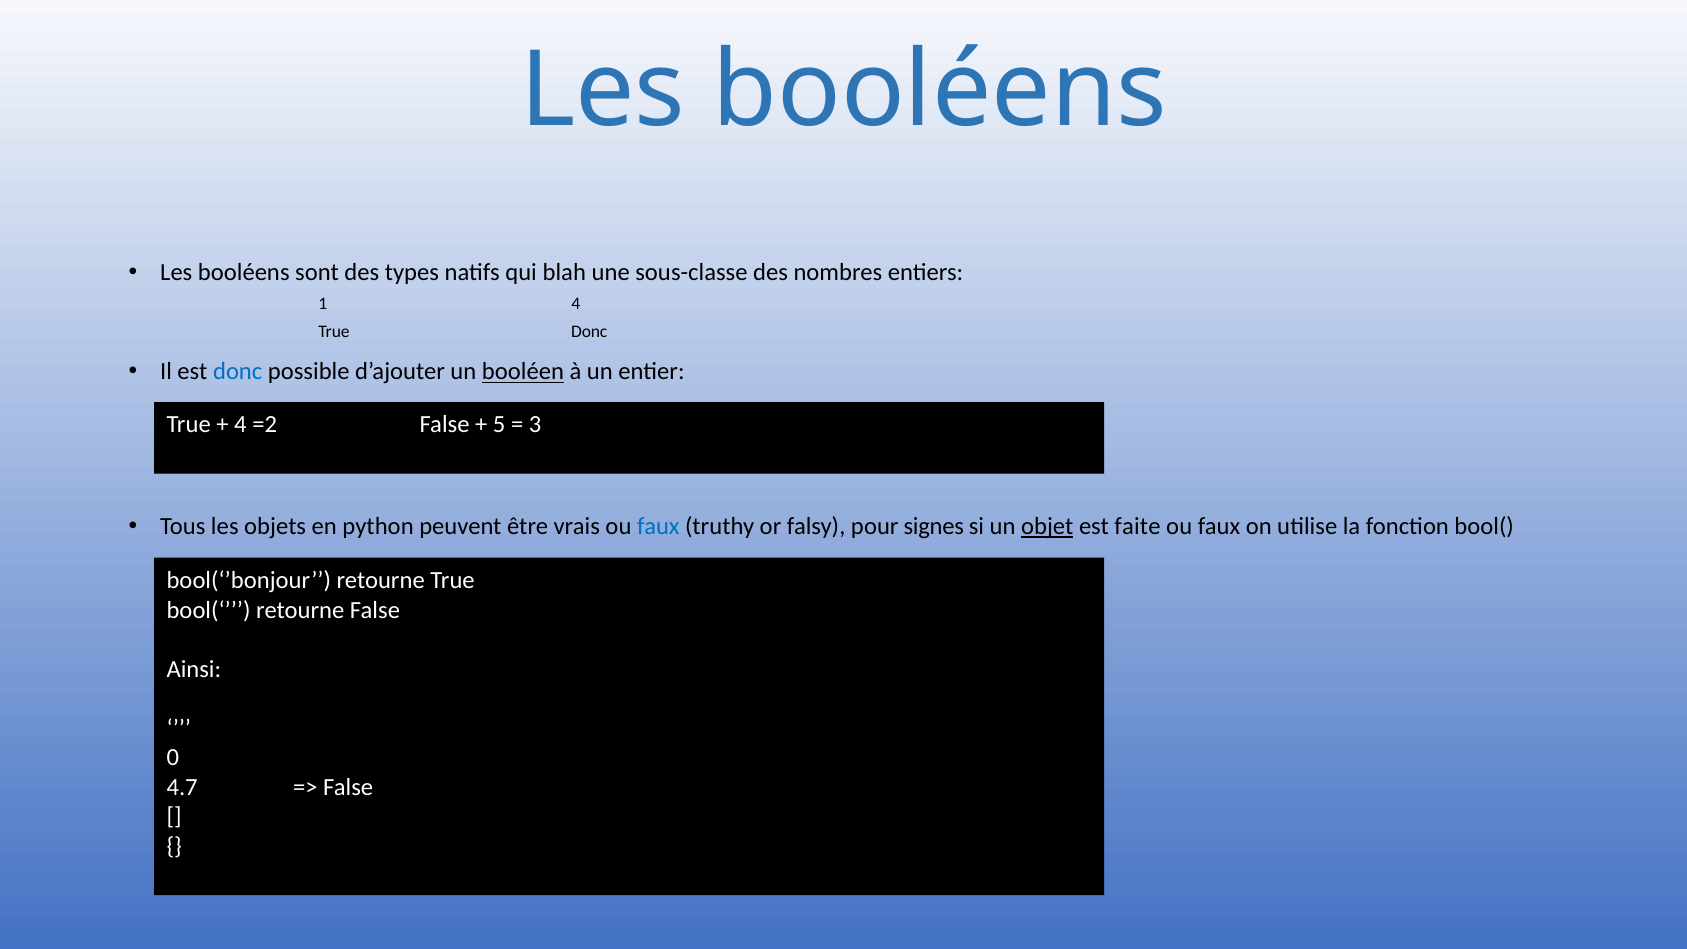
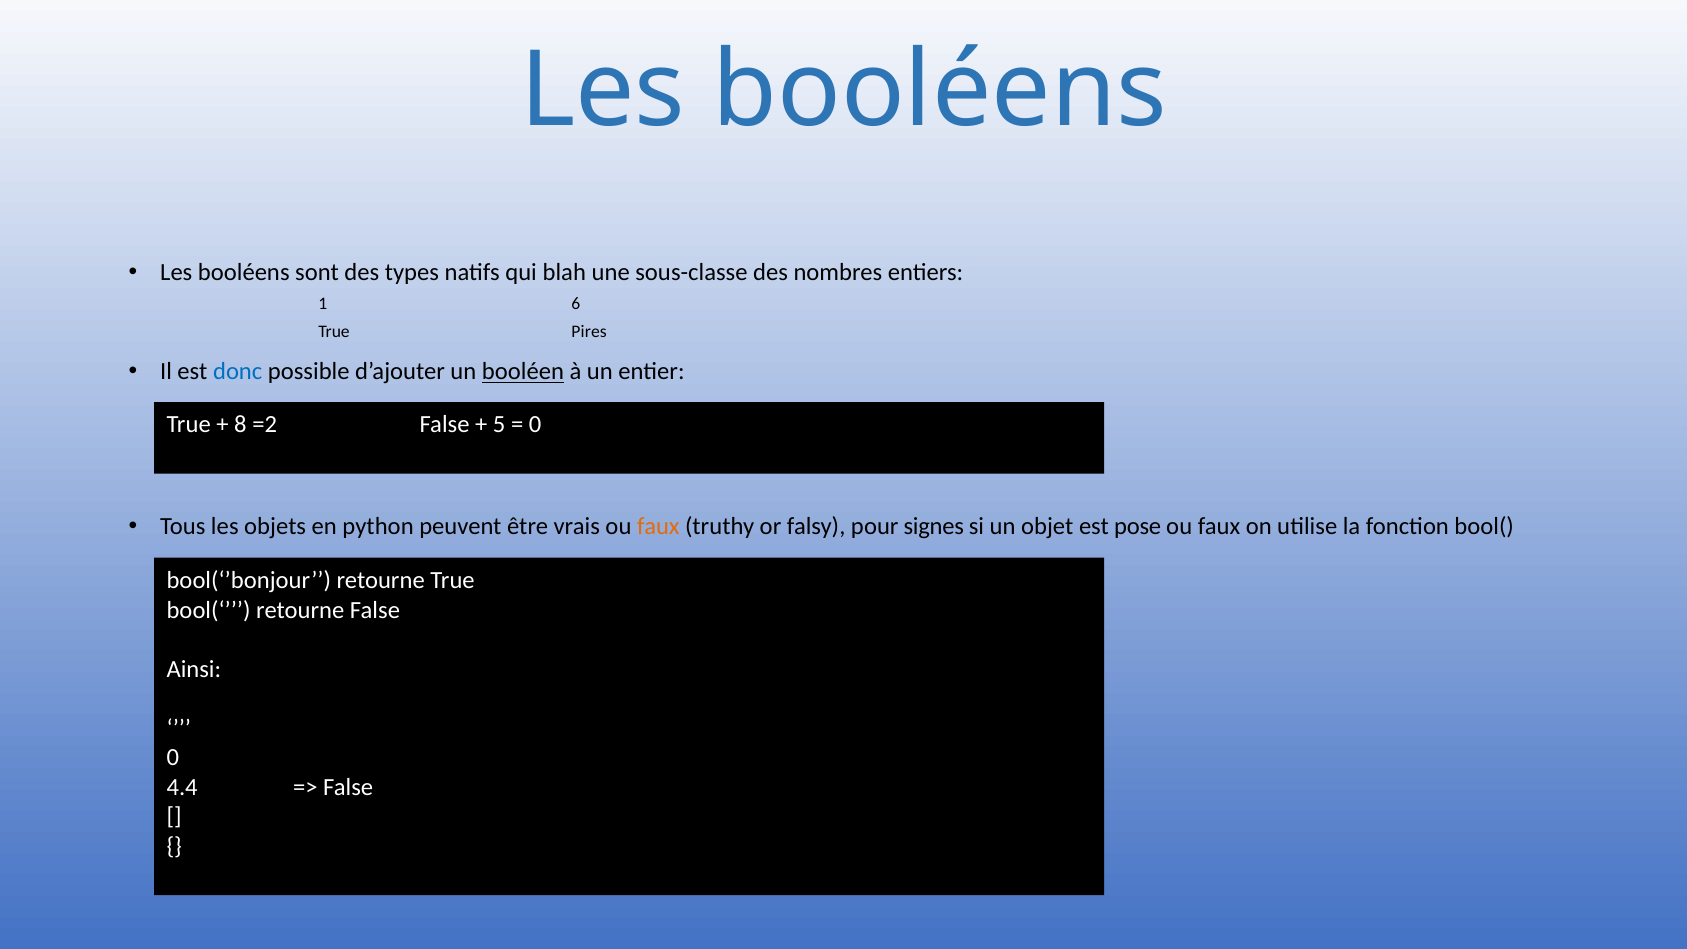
1 4: 4 -> 6
True Donc: Donc -> Pires
4 at (240, 425): 4 -> 8
3 at (535, 425): 3 -> 0
faux at (658, 526) colour: blue -> orange
objet underline: present -> none
faite: faite -> pose
4.7: 4.7 -> 4.4
